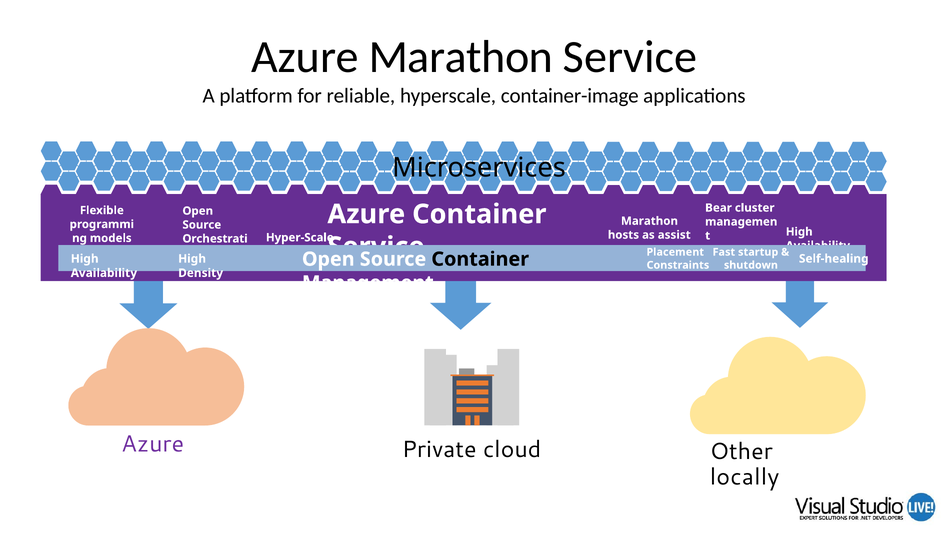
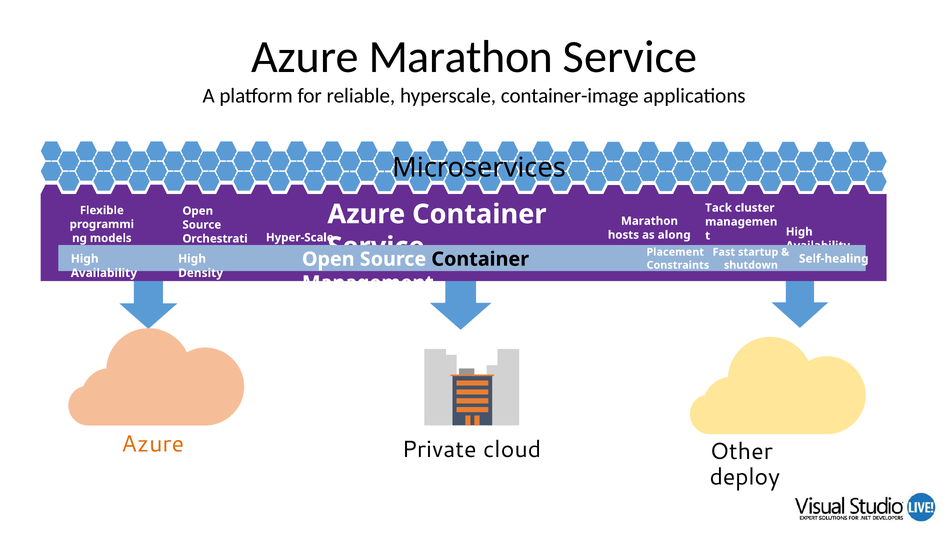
Bear: Bear -> Tack
assist: assist -> along
Azure at (153, 444) colour: purple -> orange
locally: locally -> deploy
